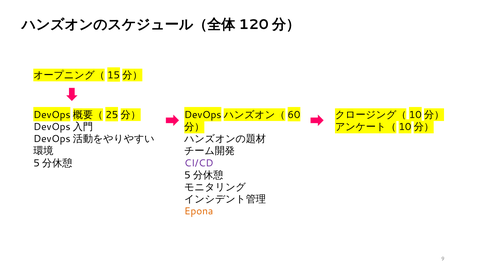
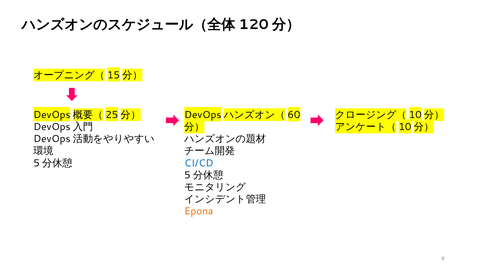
CI/CD colour: purple -> blue
